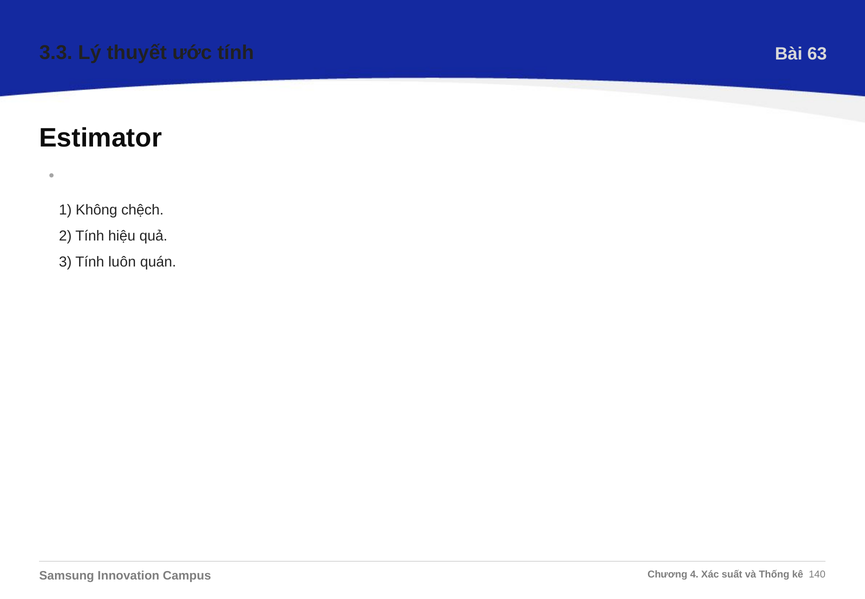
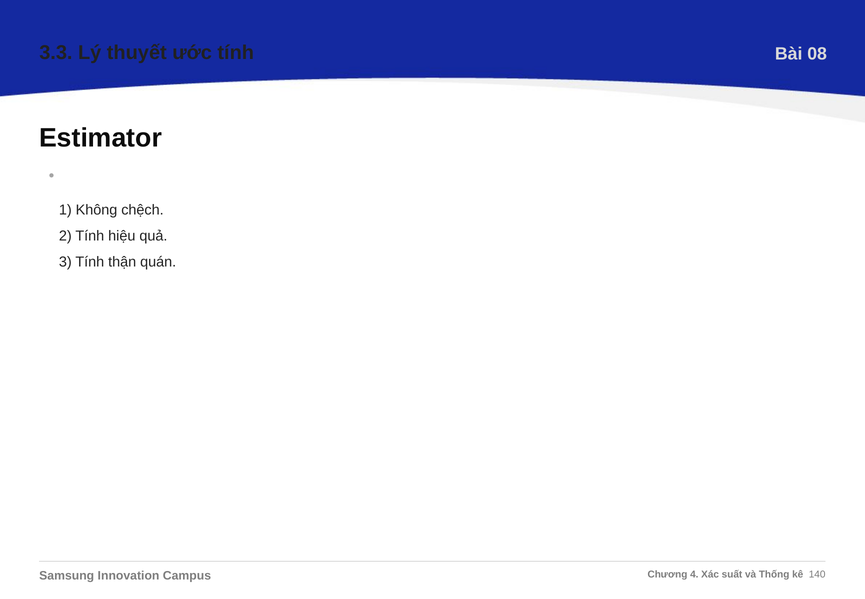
63: 63 -> 08
luôn: luôn -> thận
